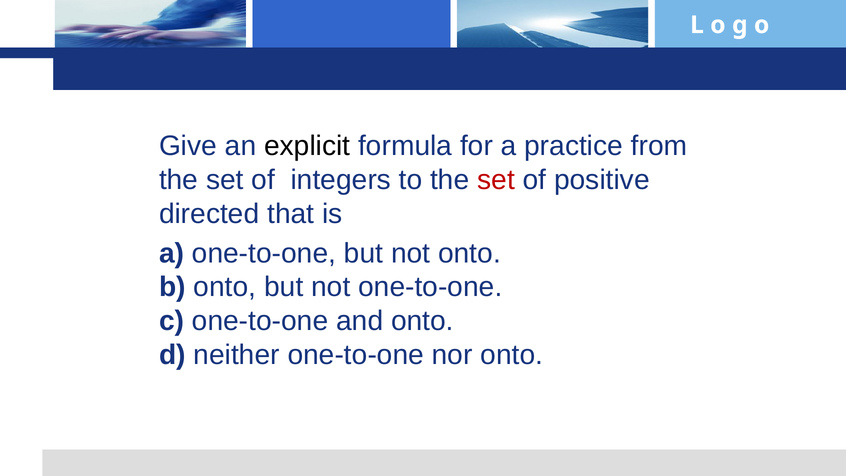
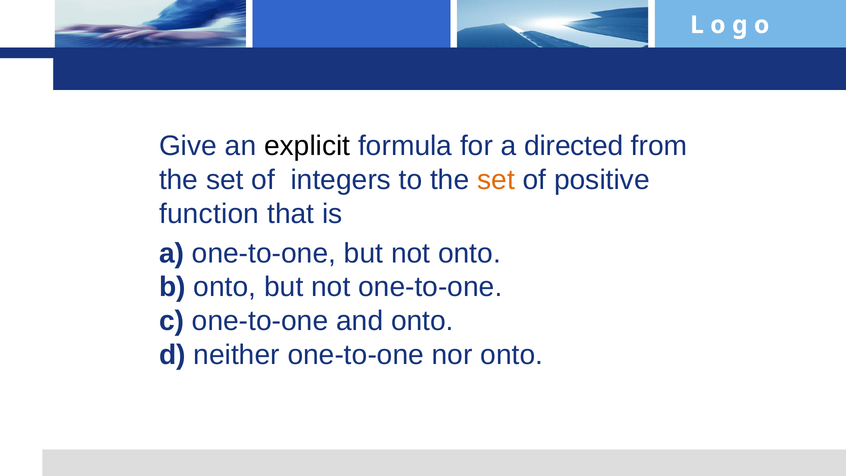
a practice: practice -> directed
set at (496, 180) colour: red -> orange
directed: directed -> function
